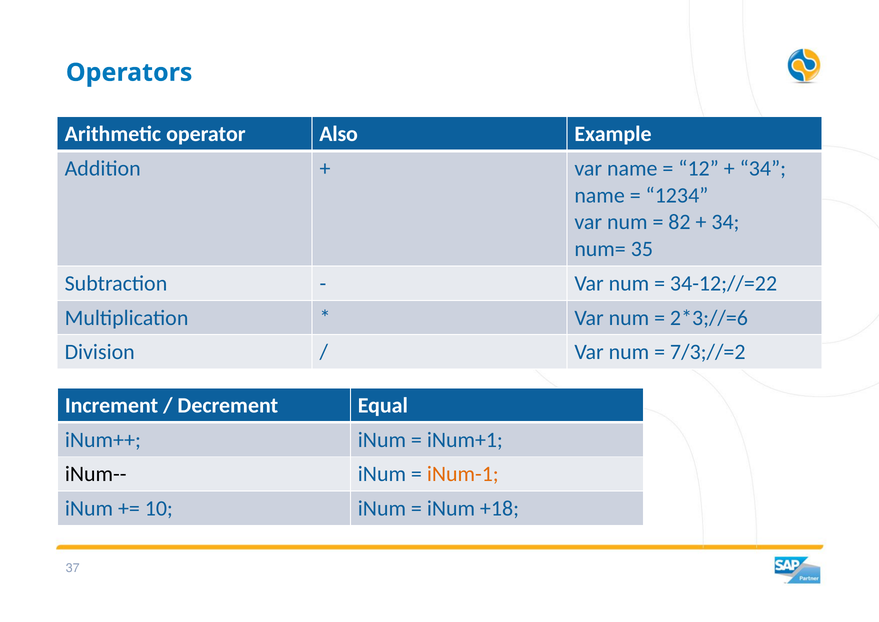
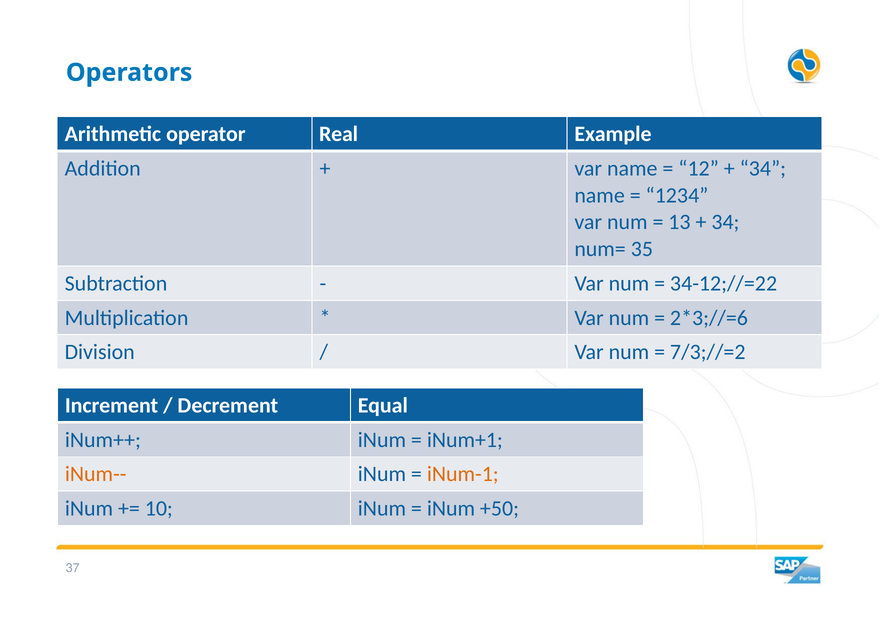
Also: Also -> Real
82: 82 -> 13
iNum-- colour: black -> orange
+18: +18 -> +50
